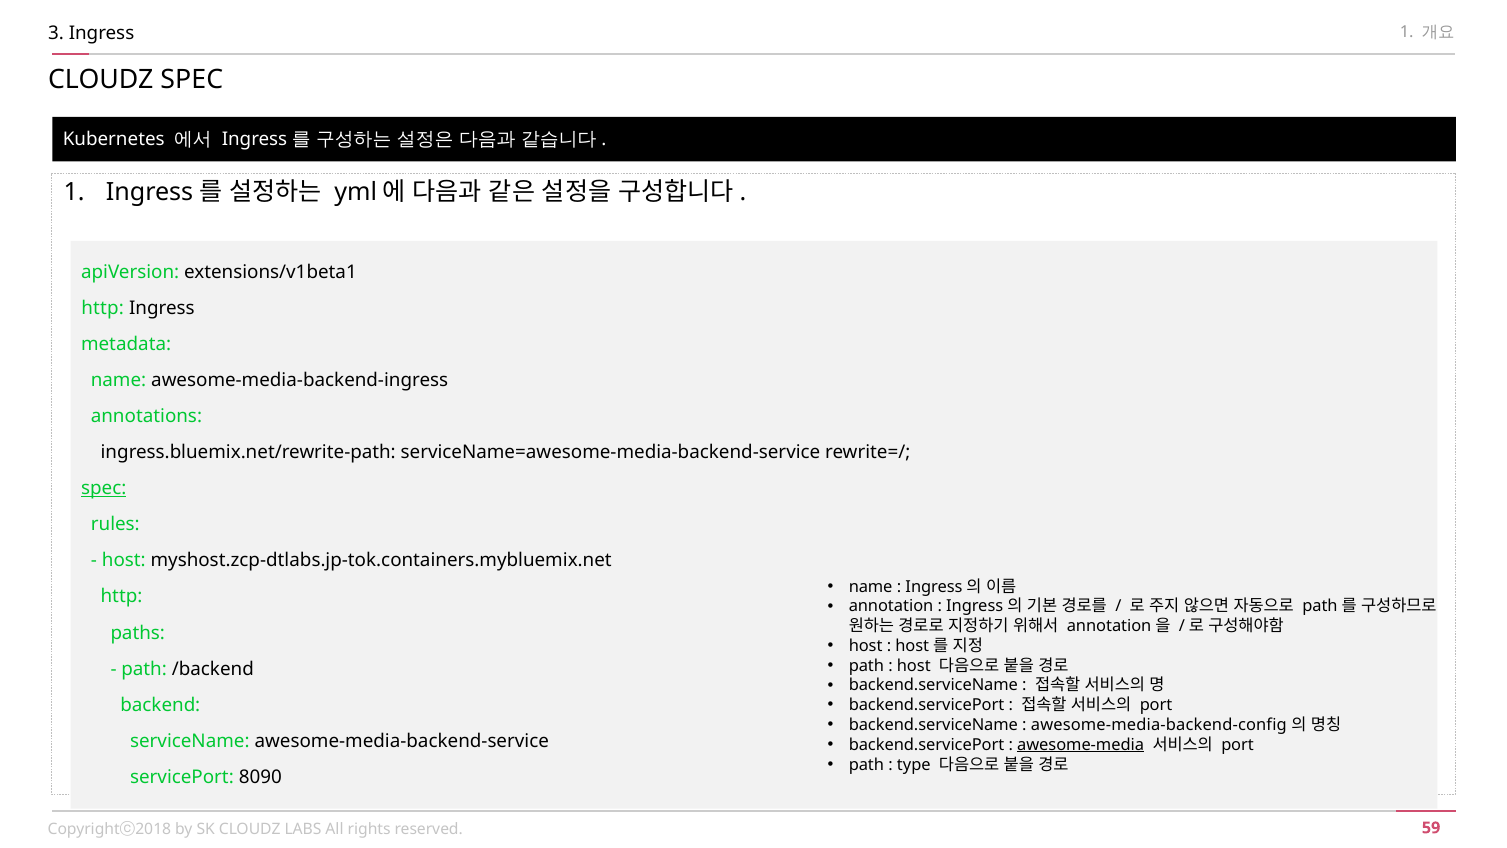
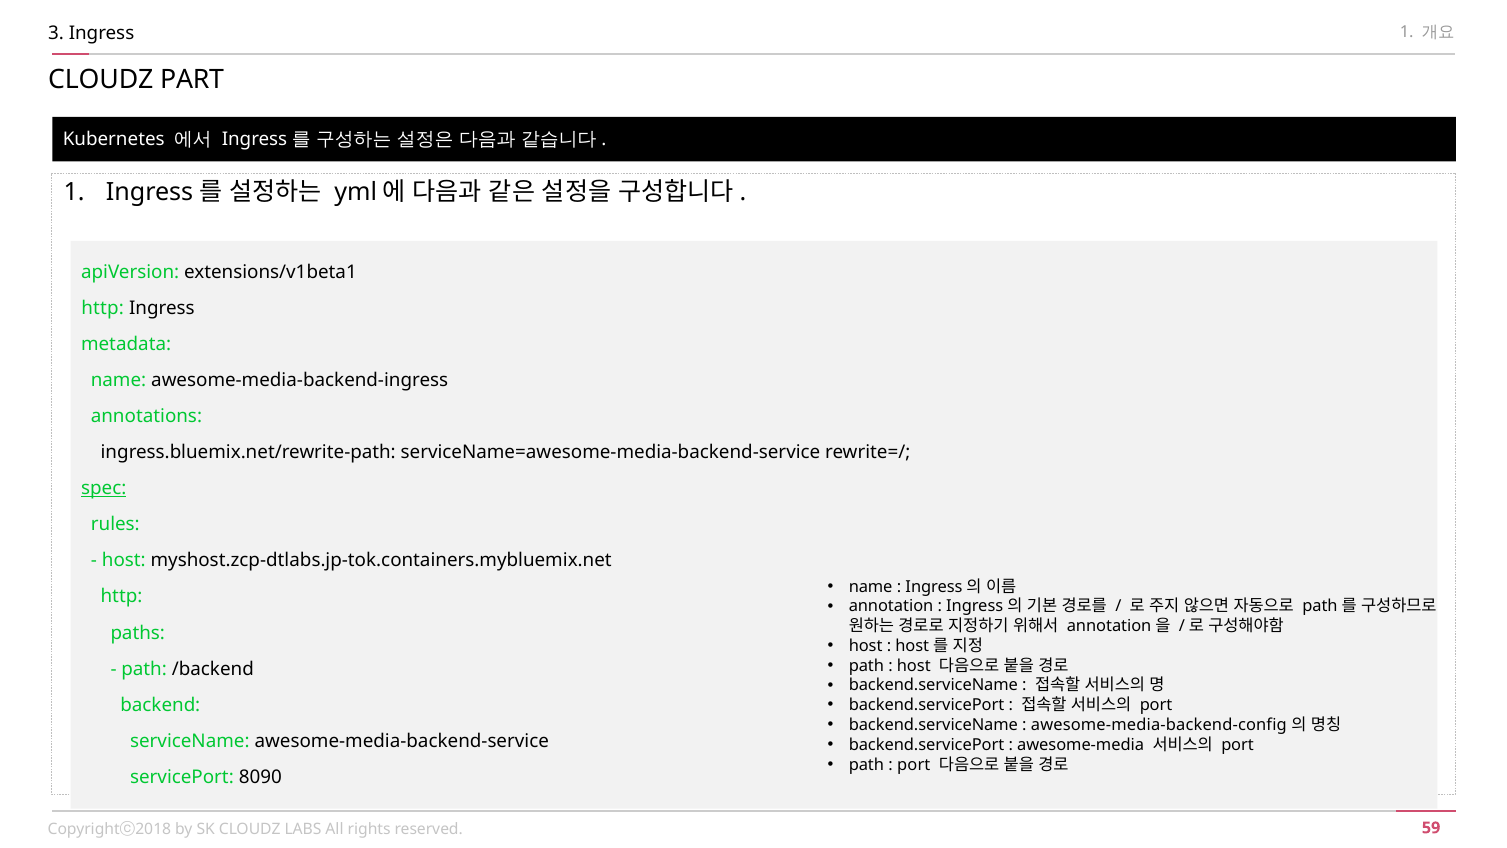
CLOUDZ SPEC: SPEC -> PART
awesome-media underline: present -> none
type at (914, 764): type -> port
